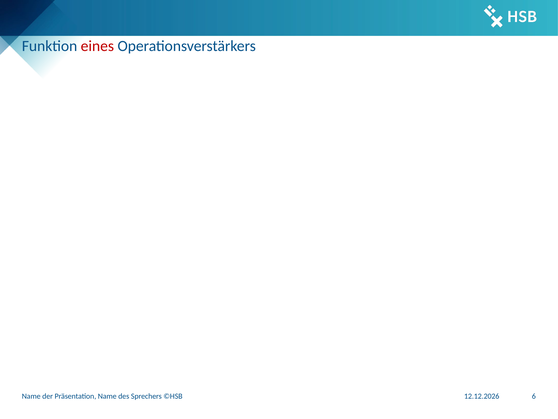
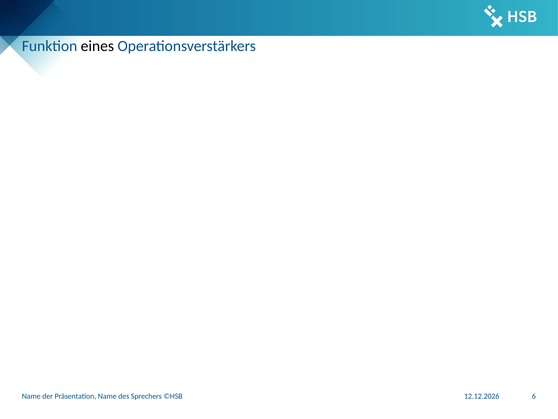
eines colour: red -> black
